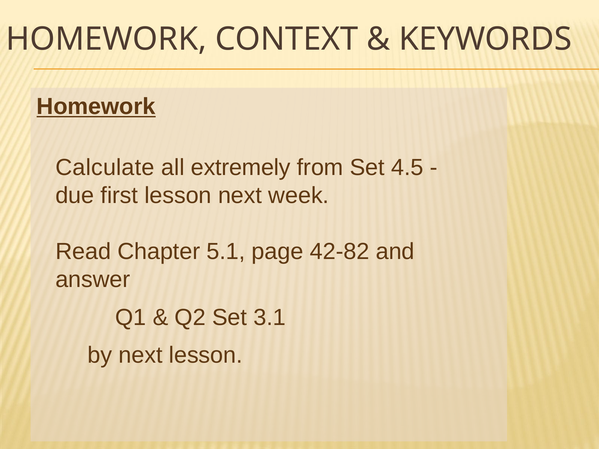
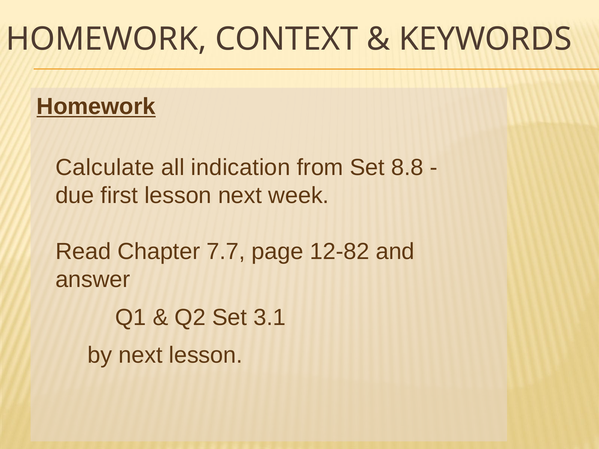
extremely: extremely -> indication
4.5: 4.5 -> 8.8
5.1: 5.1 -> 7.7
42-82: 42-82 -> 12-82
